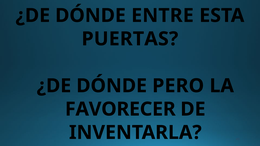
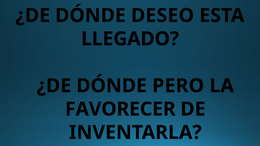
ENTRE: ENTRE -> DESEO
PUERTAS: PUERTAS -> LLEGADO
